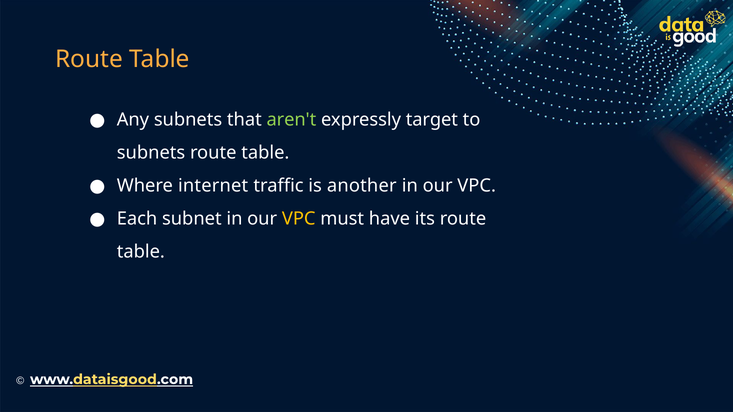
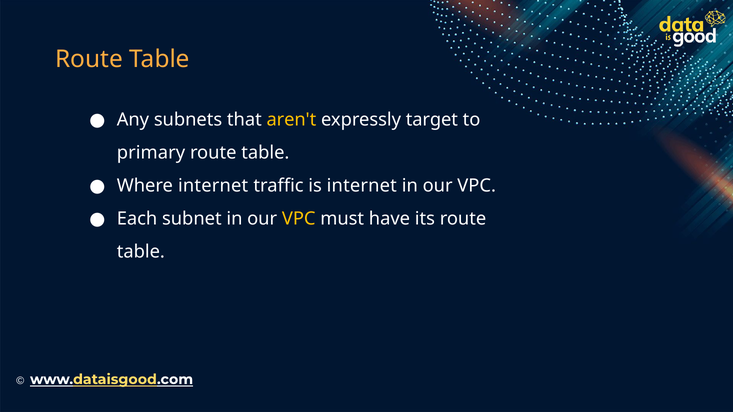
aren't colour: light green -> yellow
subnets at (151, 153): subnets -> primary
is another: another -> internet
